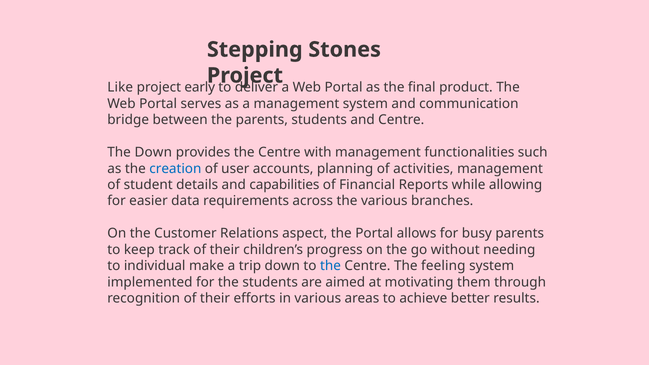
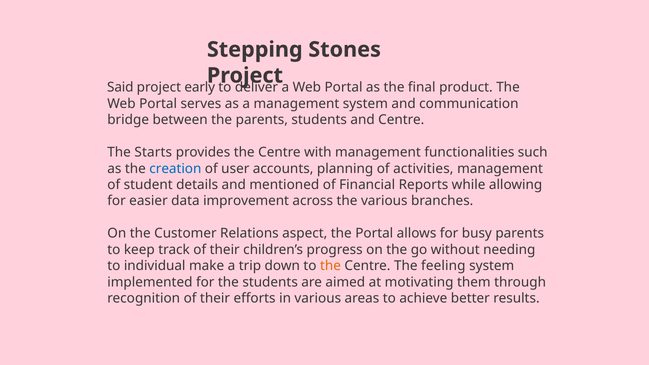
Like: Like -> Said
The Down: Down -> Starts
capabilities: capabilities -> mentioned
requirements: requirements -> improvement
the at (330, 266) colour: blue -> orange
